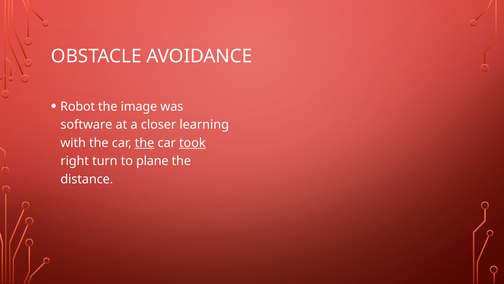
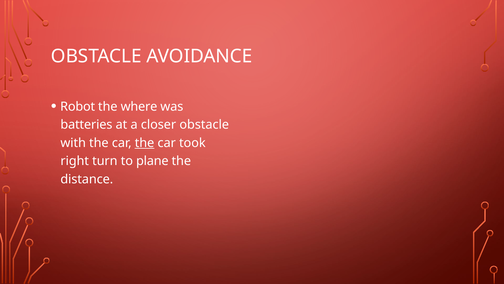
image: image -> where
software: software -> batteries
closer learning: learning -> obstacle
took underline: present -> none
